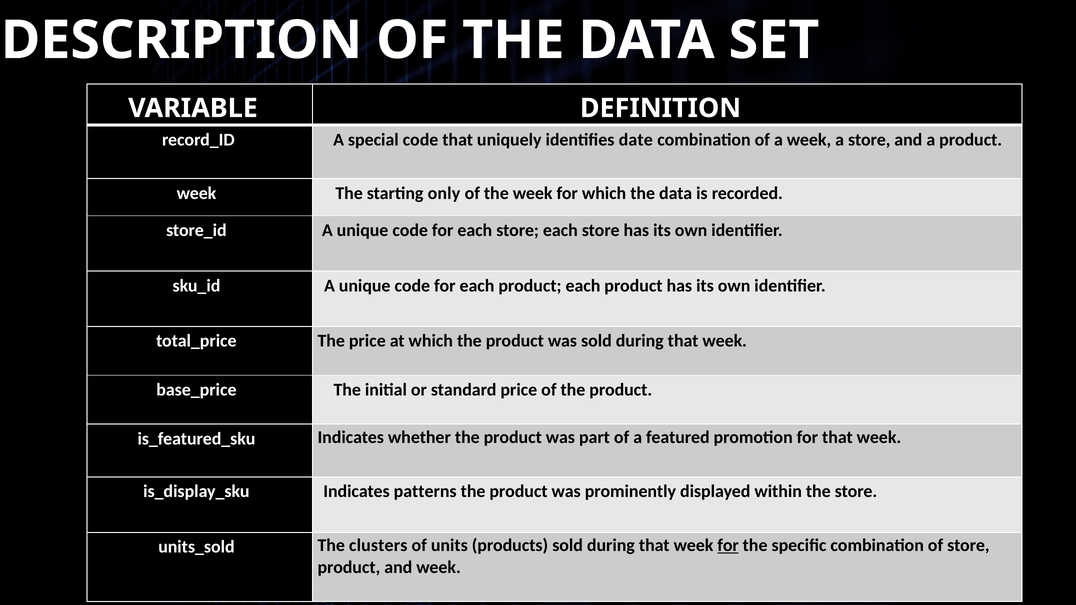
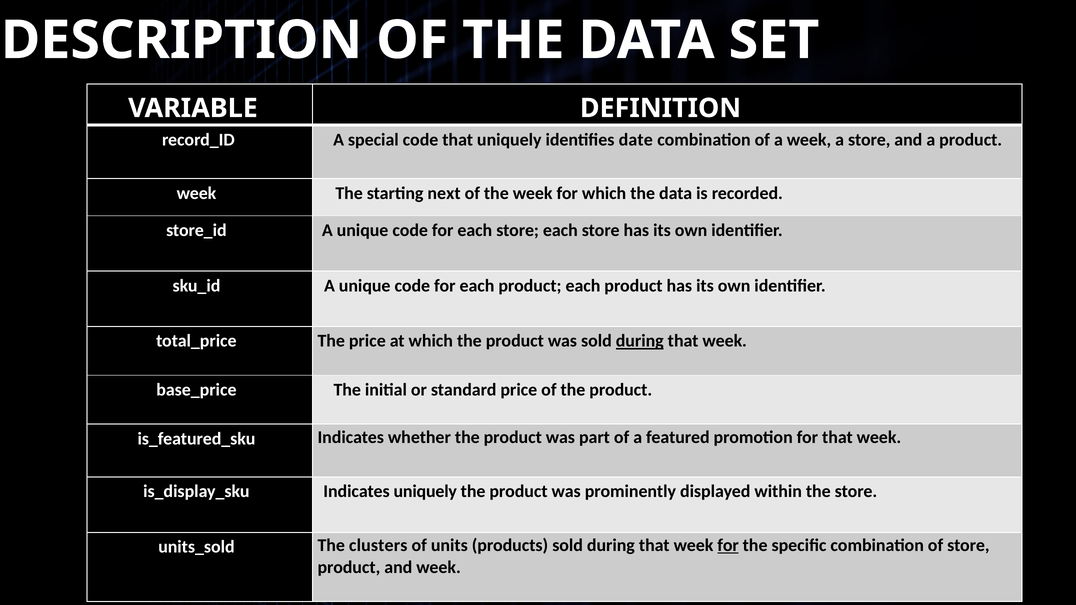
only: only -> next
during at (640, 341) underline: none -> present
Indicates patterns: patterns -> uniquely
